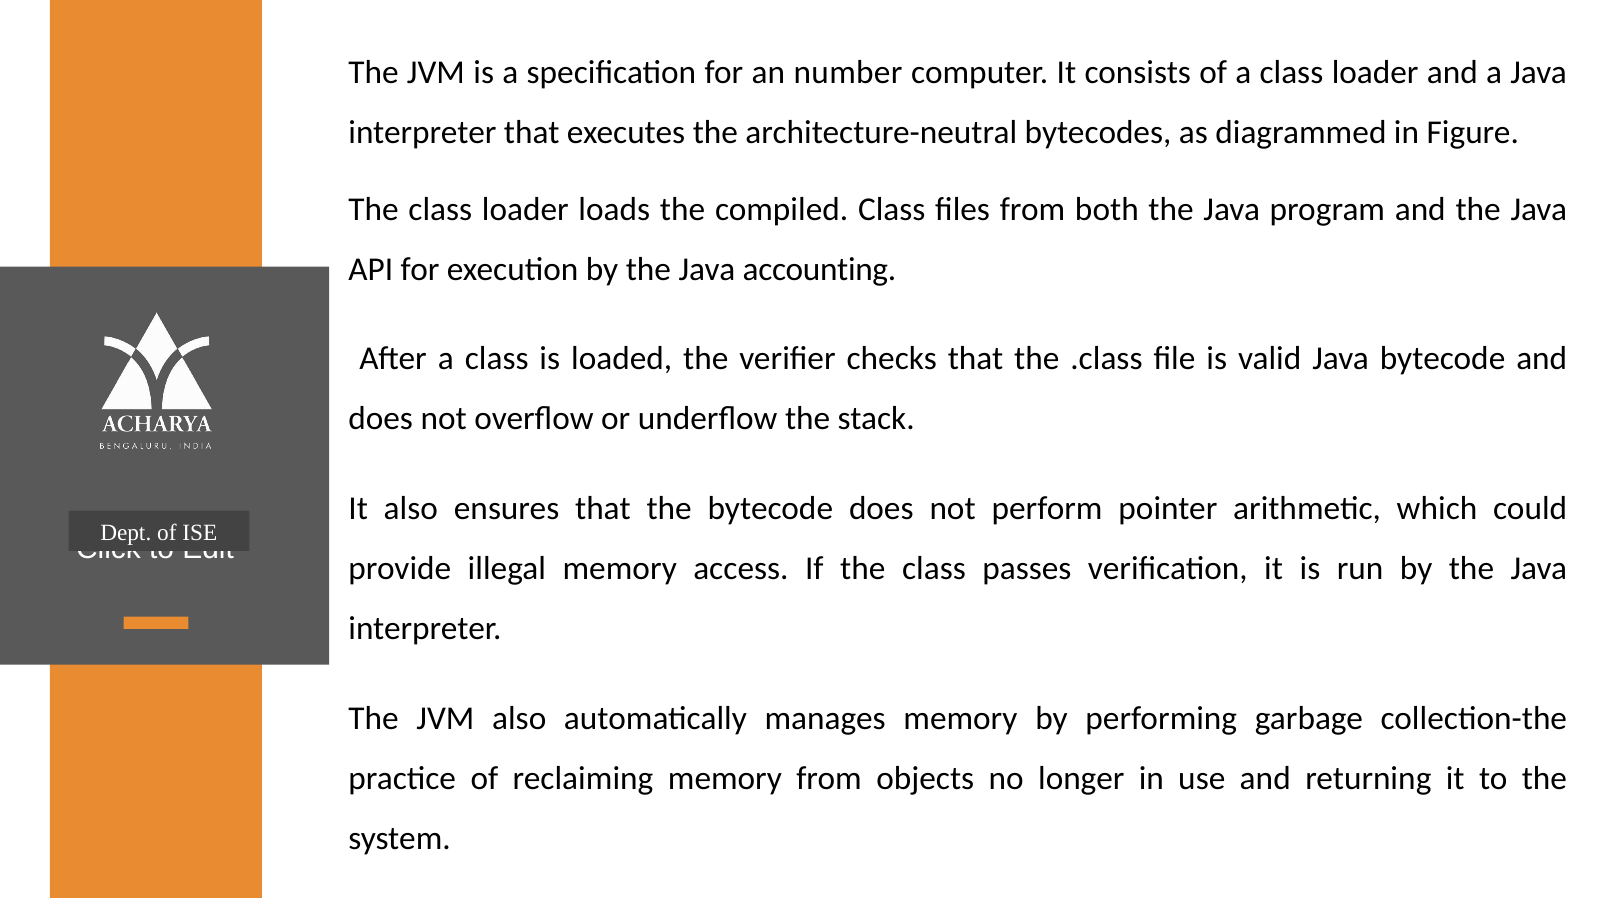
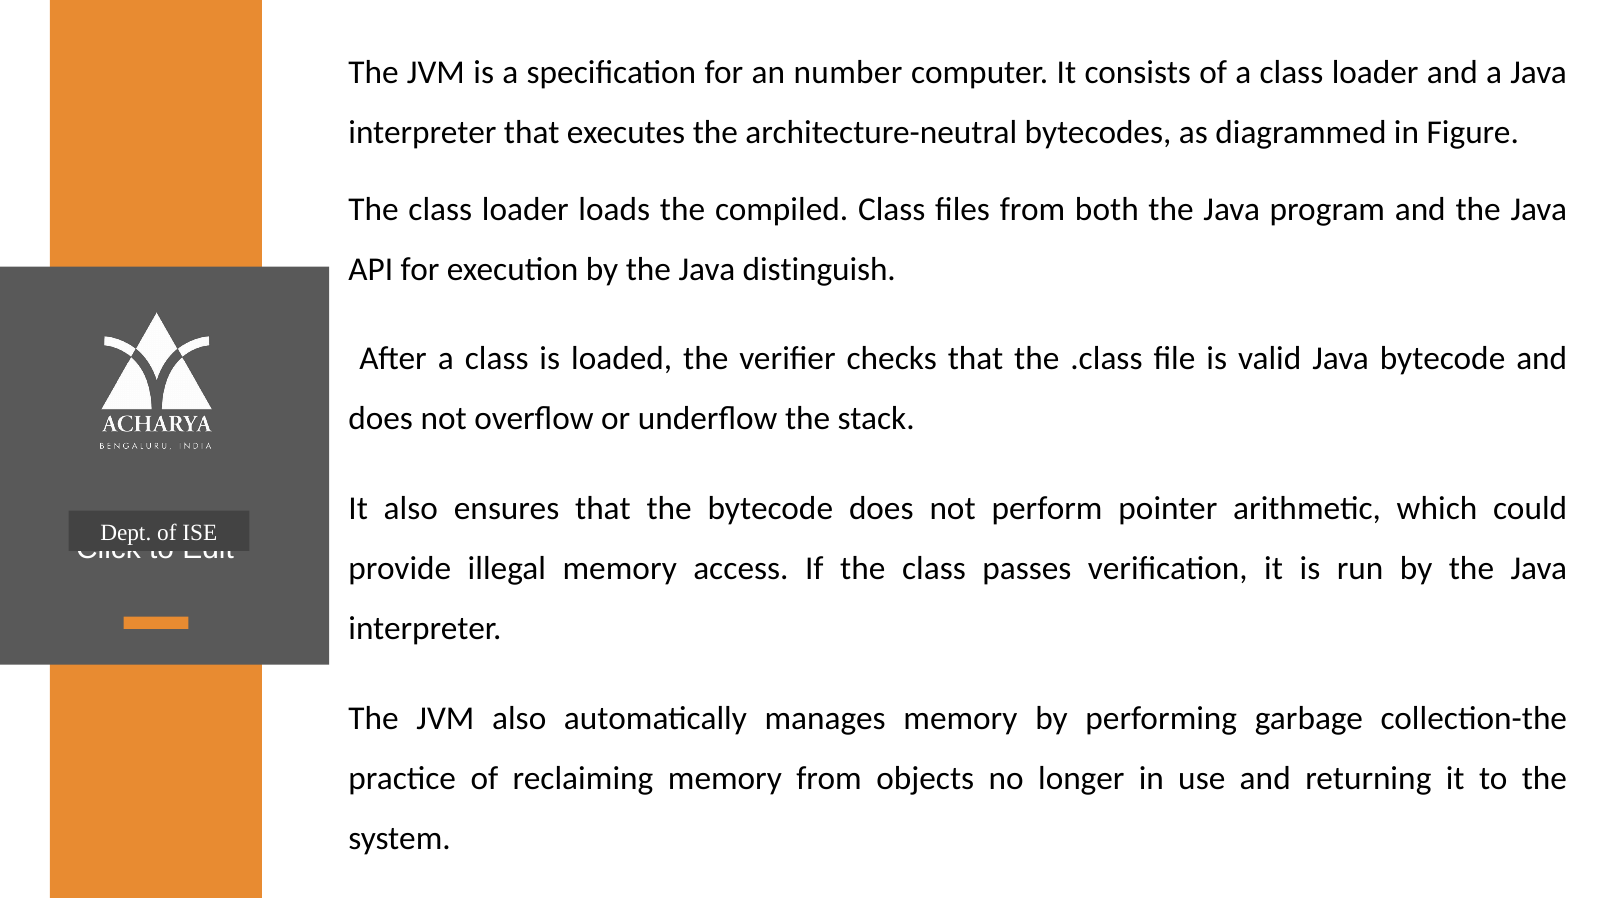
accounting: accounting -> distinguish
